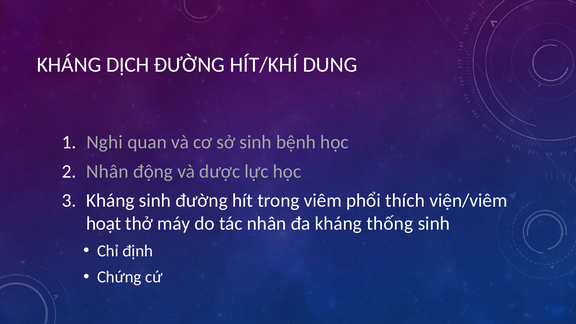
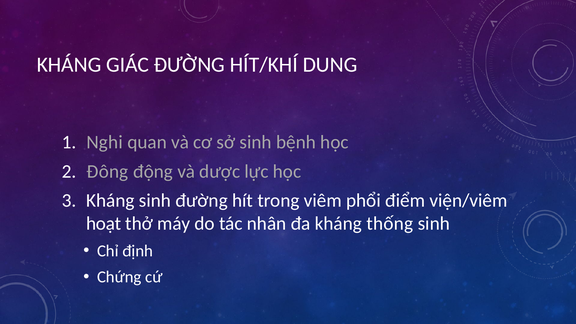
DỊCH: DỊCH -> GIÁC
Nhân at (107, 171): Nhân -> Đông
thích: thích -> điểm
